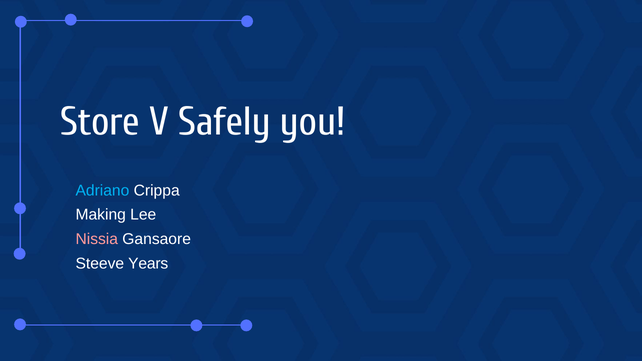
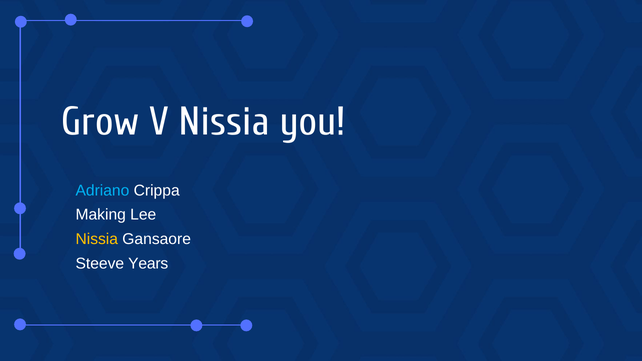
Store: Store -> Grow
V Safely: Safely -> Nissia
Nissia at (97, 239) colour: pink -> yellow
